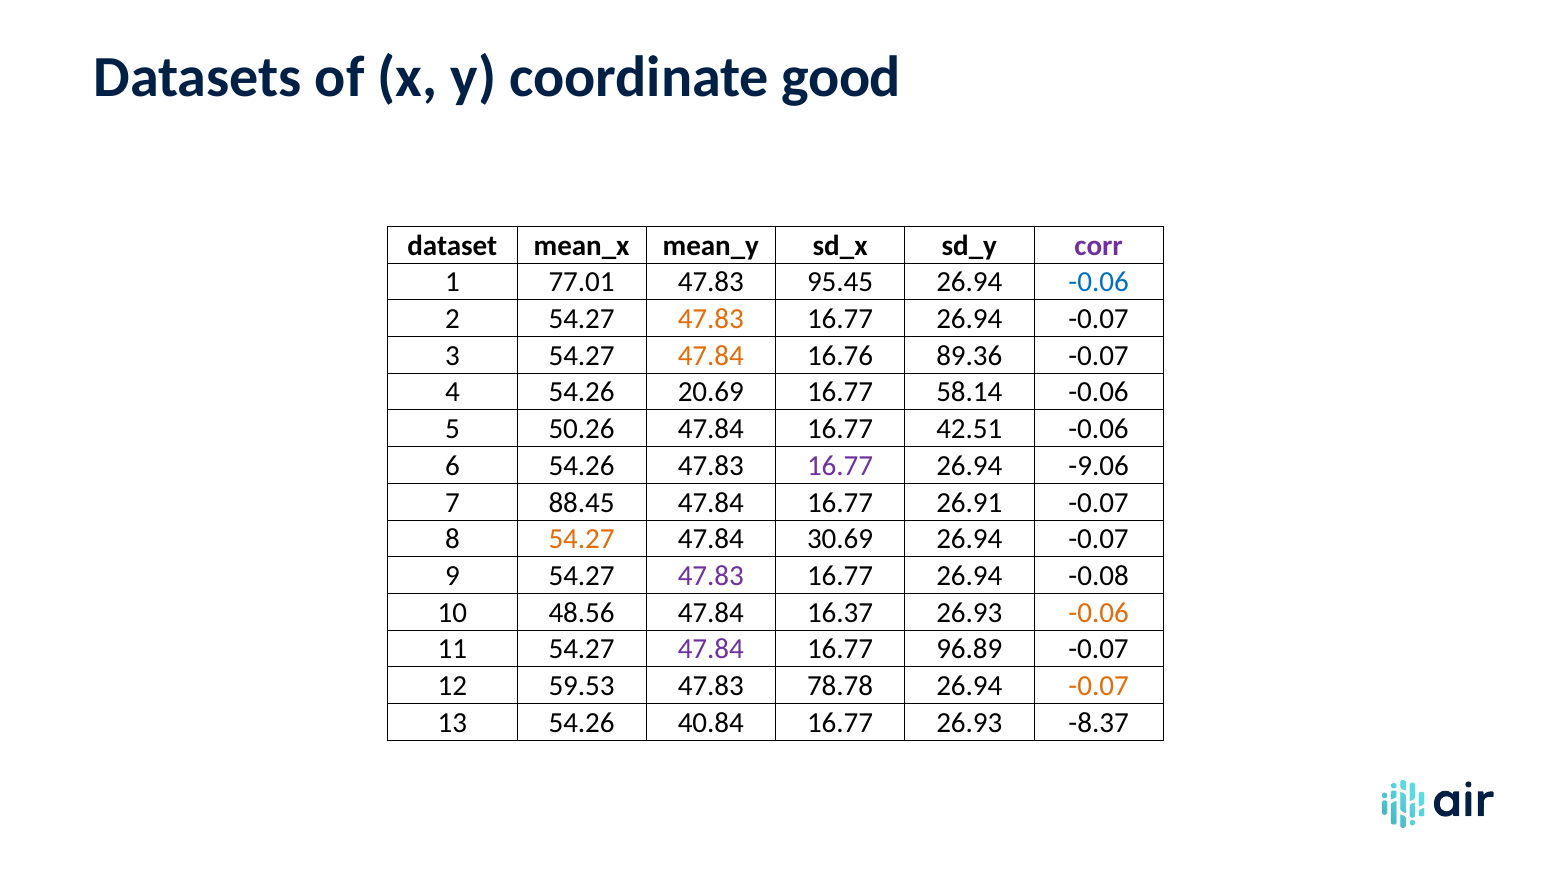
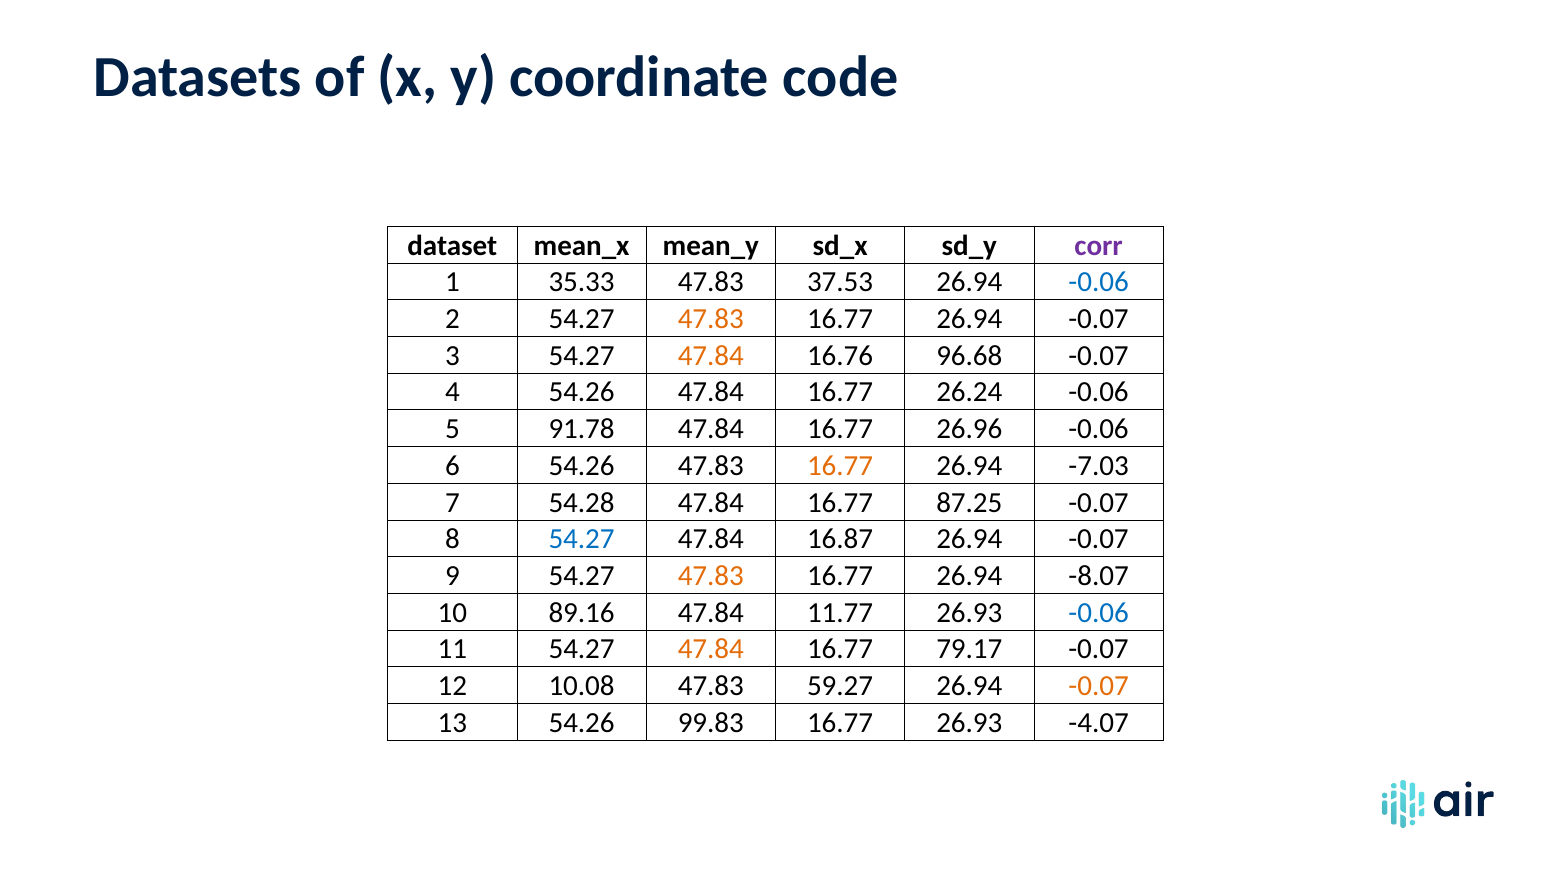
good: good -> code
77.01: 77.01 -> 35.33
95.45: 95.45 -> 37.53
89.36: 89.36 -> 96.68
54.26 20.69: 20.69 -> 47.84
58.14: 58.14 -> 26.24
50.26: 50.26 -> 91.78
42.51: 42.51 -> 26.96
16.77 at (840, 466) colour: purple -> orange
-9.06: -9.06 -> -7.03
88.45: 88.45 -> 54.28
26.91: 26.91 -> 87.25
54.27 at (582, 540) colour: orange -> blue
30.69: 30.69 -> 16.87
47.83 at (711, 576) colour: purple -> orange
-0.08: -0.08 -> -8.07
48.56: 48.56 -> 89.16
16.37: 16.37 -> 11.77
-0.06 at (1099, 613) colour: orange -> blue
47.84 at (711, 650) colour: purple -> orange
96.89: 96.89 -> 79.17
59.53: 59.53 -> 10.08
78.78: 78.78 -> 59.27
40.84: 40.84 -> 99.83
-8.37: -8.37 -> -4.07
